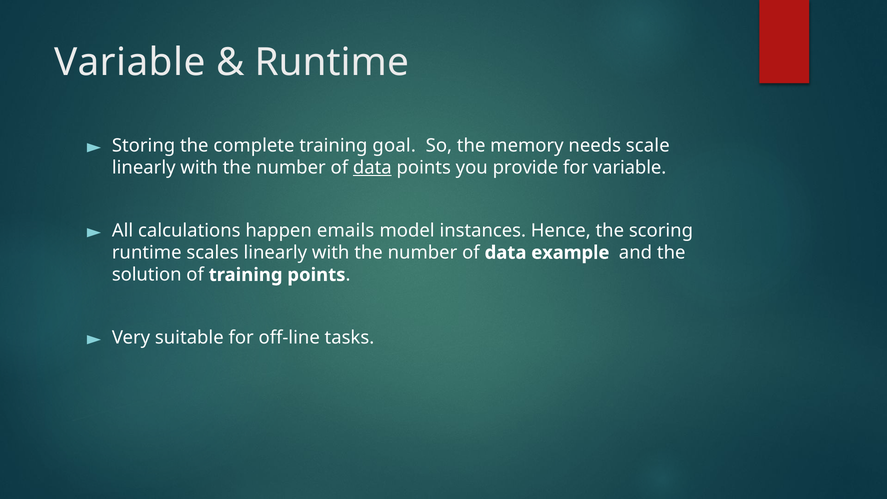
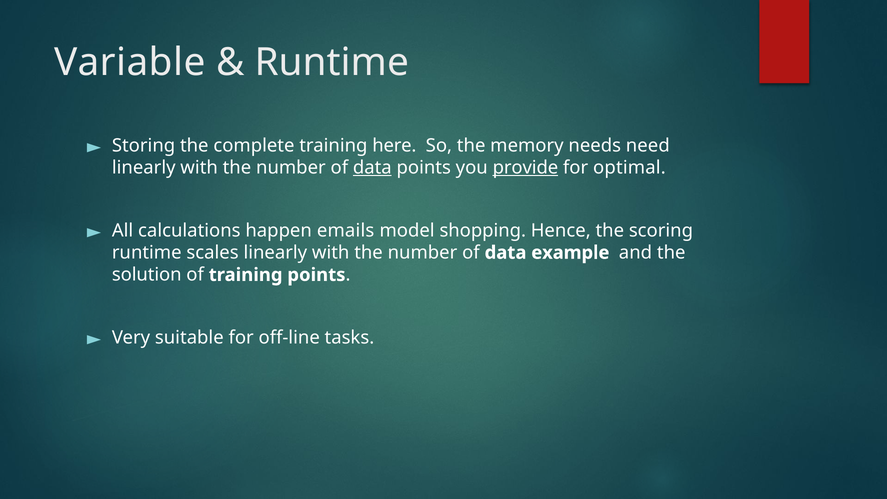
goal: goal -> here
scale: scale -> need
provide underline: none -> present
for variable: variable -> optimal
instances: instances -> shopping
